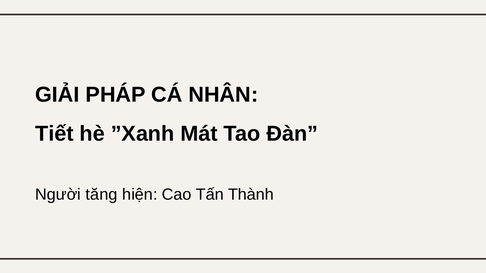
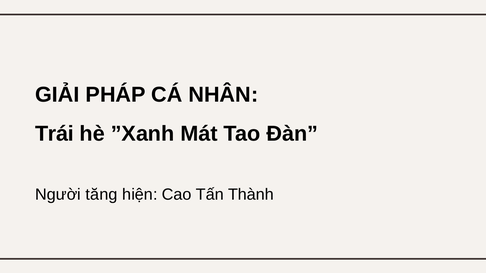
Tiết: Tiết -> Trái
